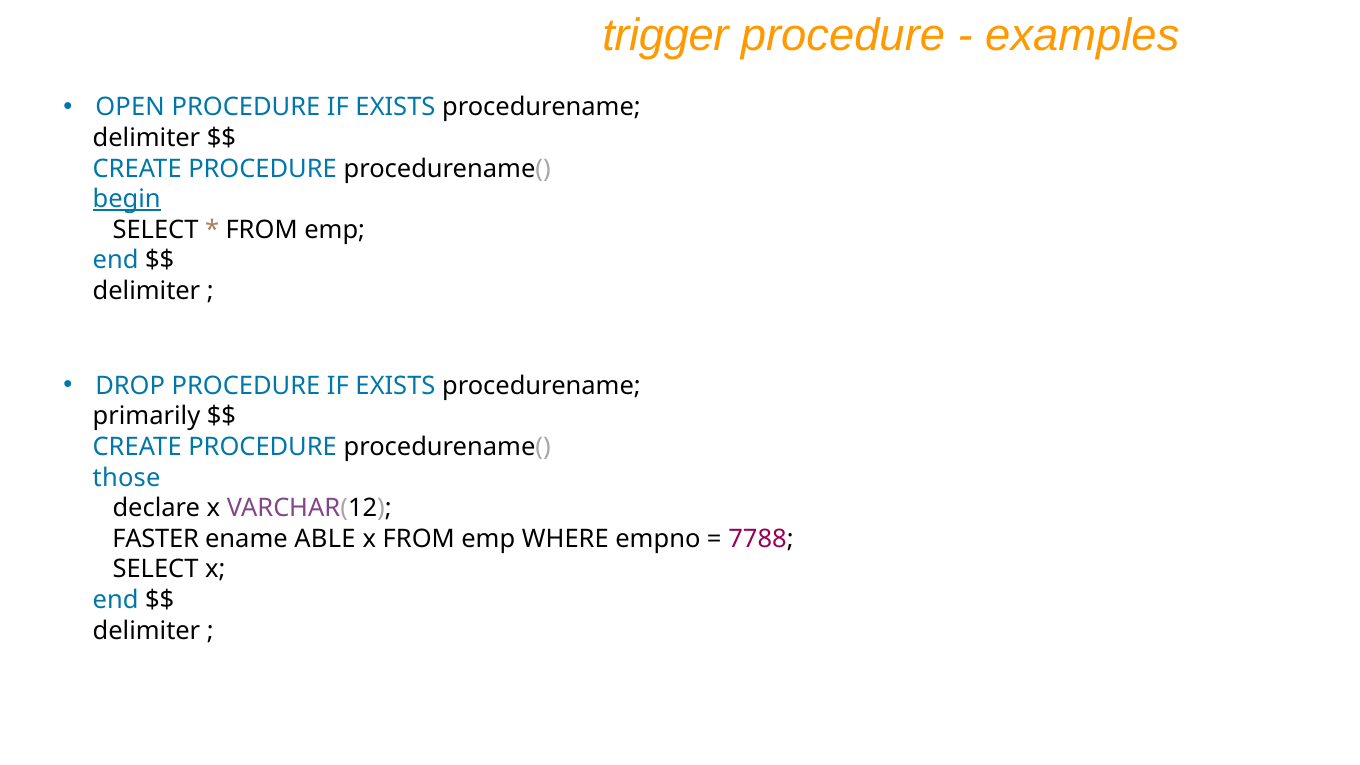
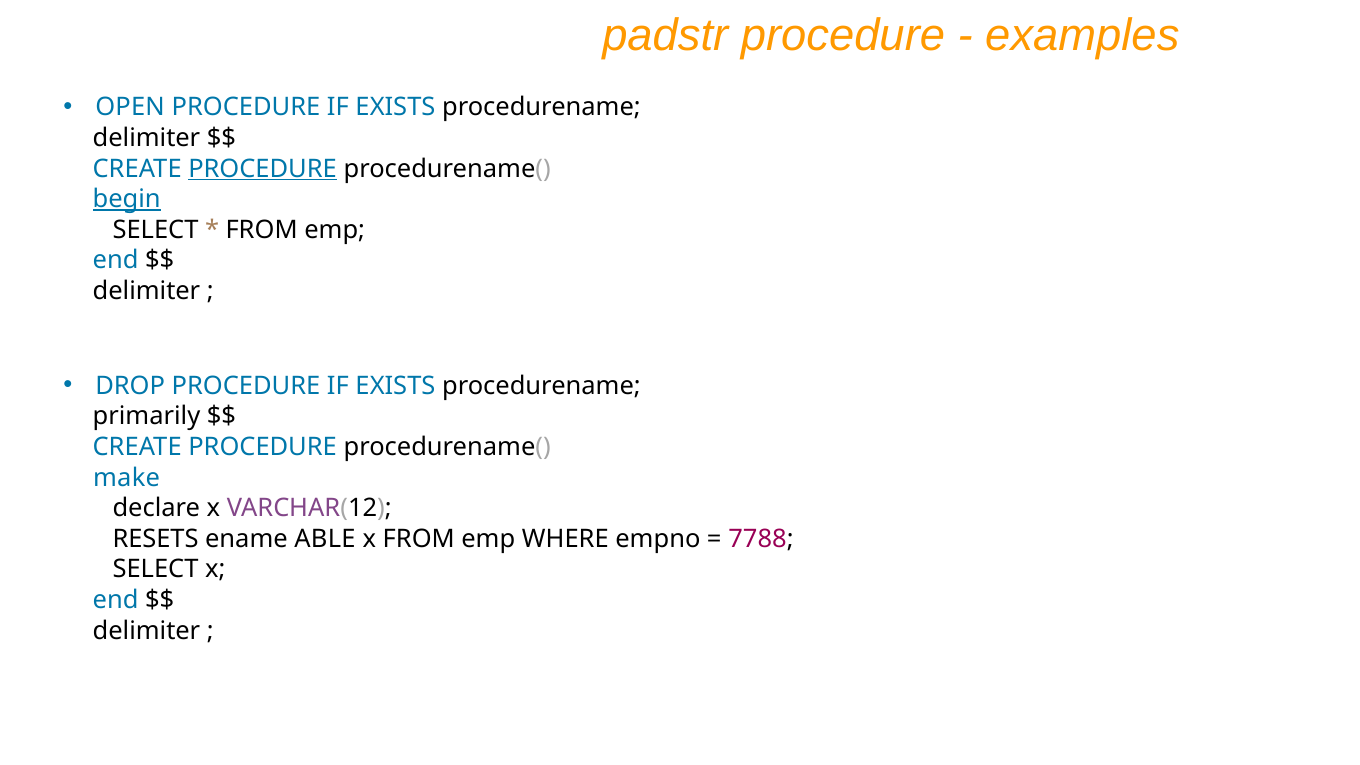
trigger: trigger -> padstr
PROCEDURE at (263, 169) underline: none -> present
those: those -> make
FASTER: FASTER -> RESETS
